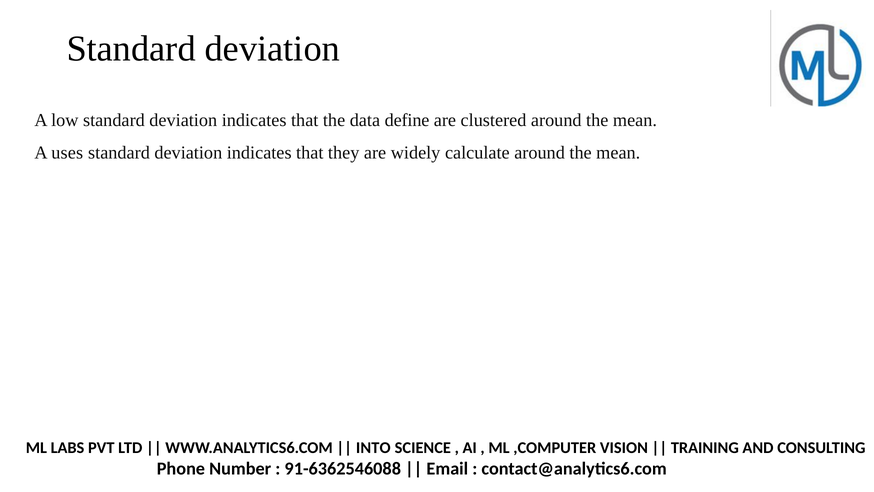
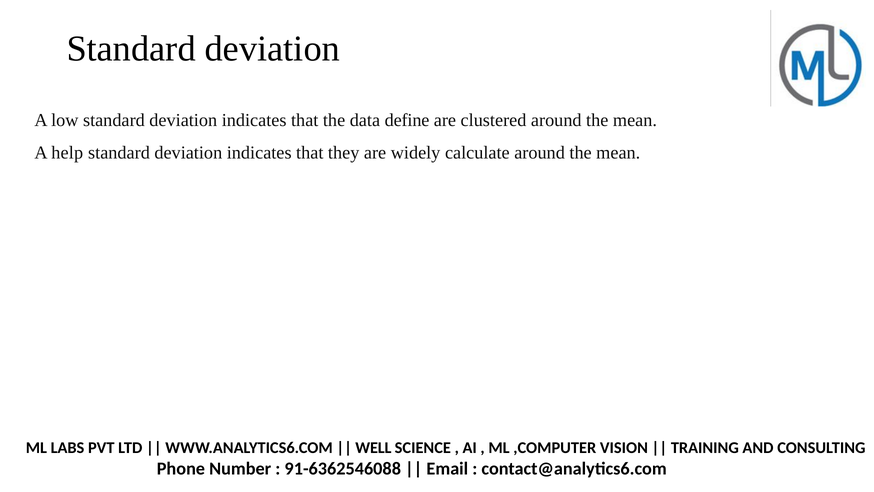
uses: uses -> help
INTO: INTO -> WELL
